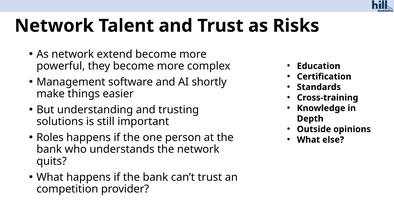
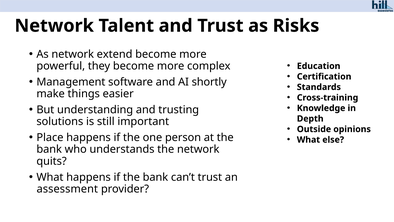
Roles: Roles -> Place
competition: competition -> assessment
